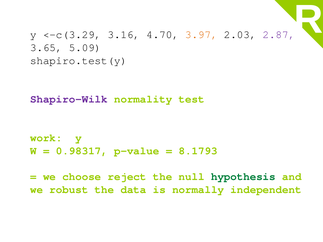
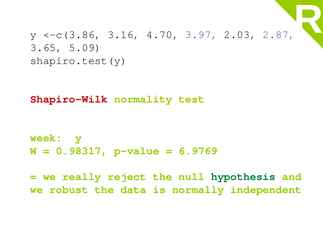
<-c(3.29: <-c(3.29 -> <-c(3.86
3.97 colour: orange -> purple
Shapiro-Wilk colour: purple -> red
work: work -> week
8.1793: 8.1793 -> 6.9769
choose: choose -> really
